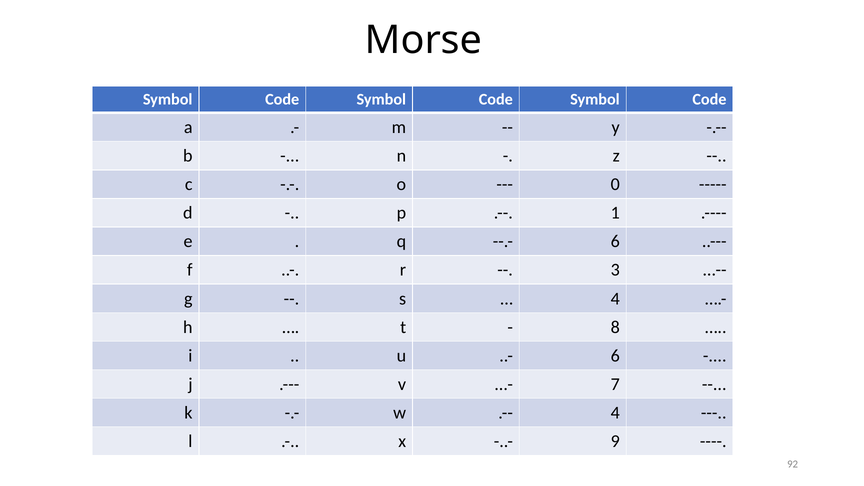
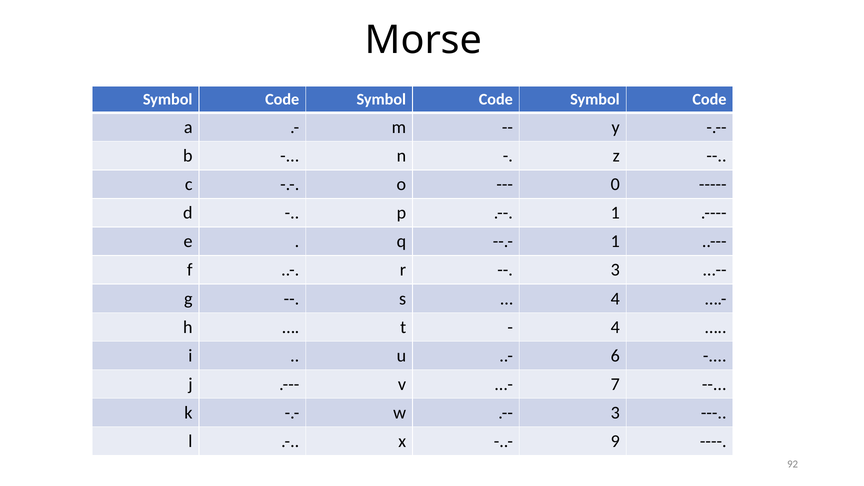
6 at (615, 241): 6 -> 1
8 at (615, 327): 8 -> 4
4 at (615, 413): 4 -> 3
